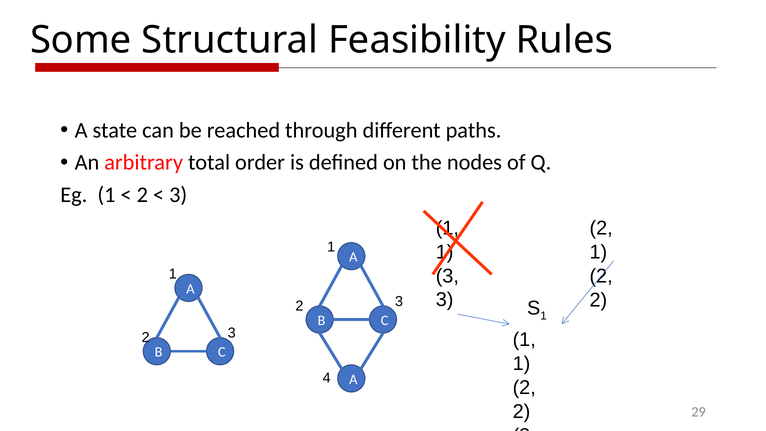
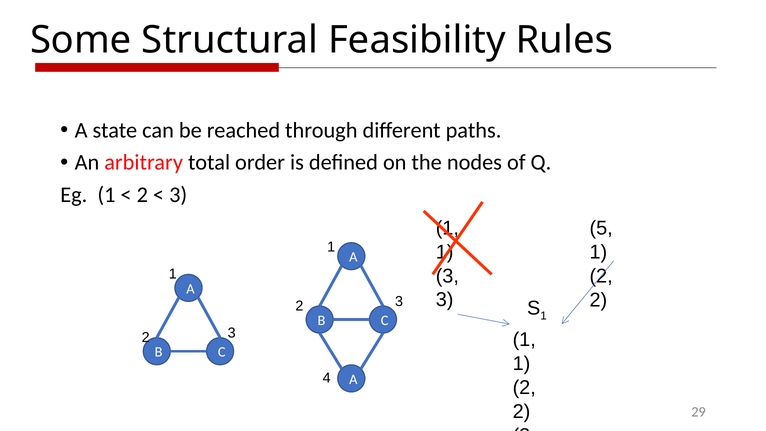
2 at (601, 228): 2 -> 5
